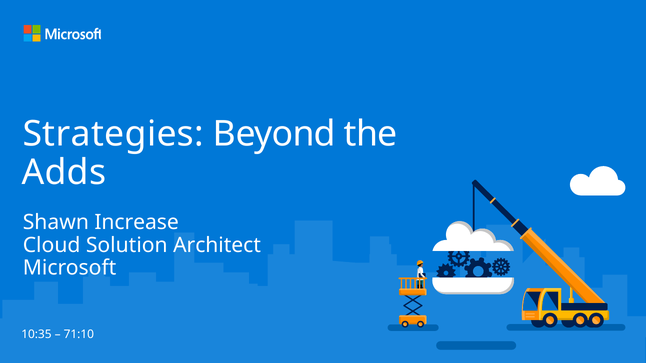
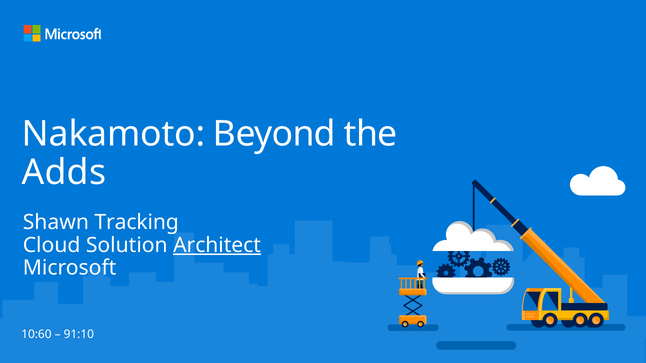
Strategies: Strategies -> Nakamoto
Increase: Increase -> Tracking
Architect underline: none -> present
10:35: 10:35 -> 10:60
71:10: 71:10 -> 91:10
